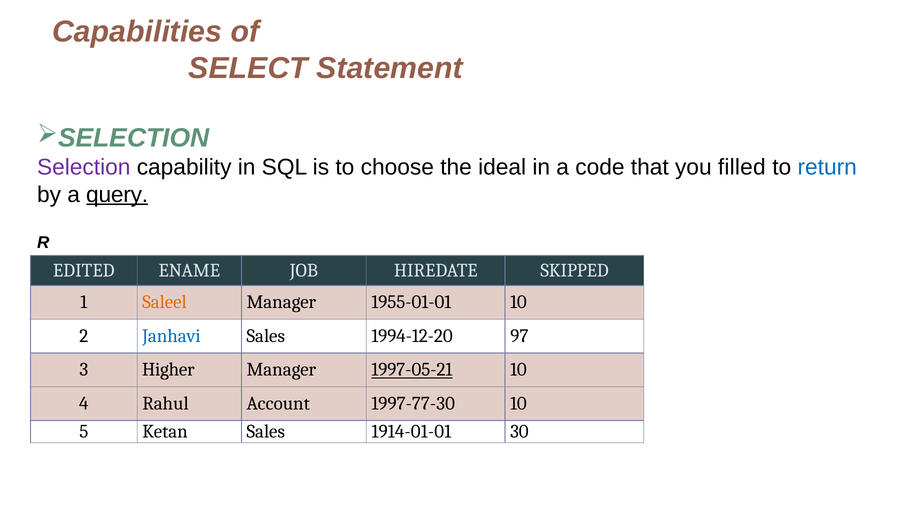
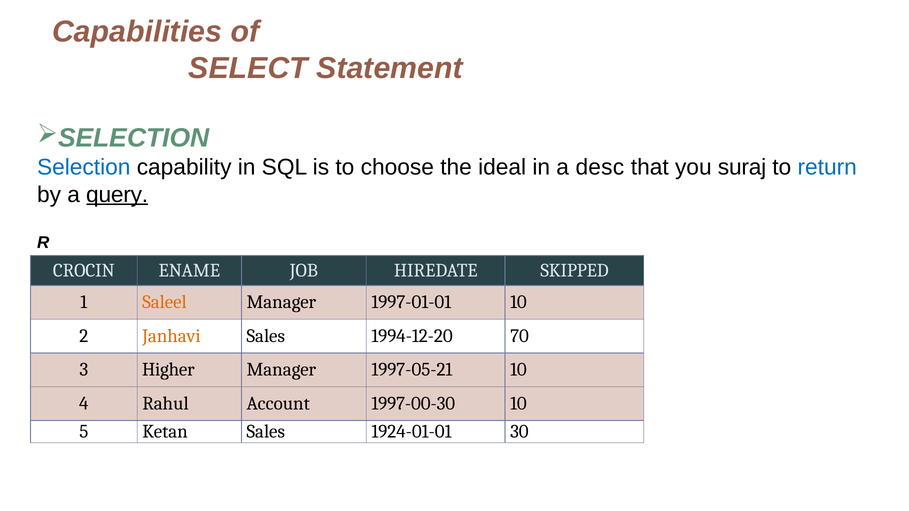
Selection colour: purple -> blue
code: code -> desc
filled: filled -> suraj
EDITED: EDITED -> CROCIN
1955-01-01: 1955-01-01 -> 1997-01-01
Janhavi colour: blue -> orange
97: 97 -> 70
1997-05-21 underline: present -> none
1997-77-30: 1997-77-30 -> 1997-00-30
1914-01-01: 1914-01-01 -> 1924-01-01
